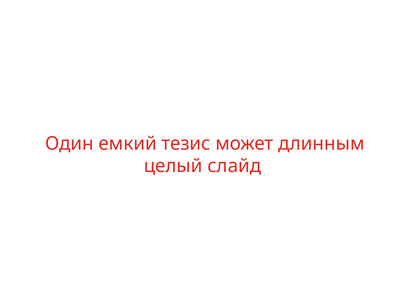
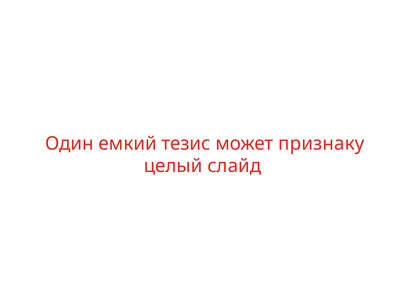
длинным: длинным -> признаку
